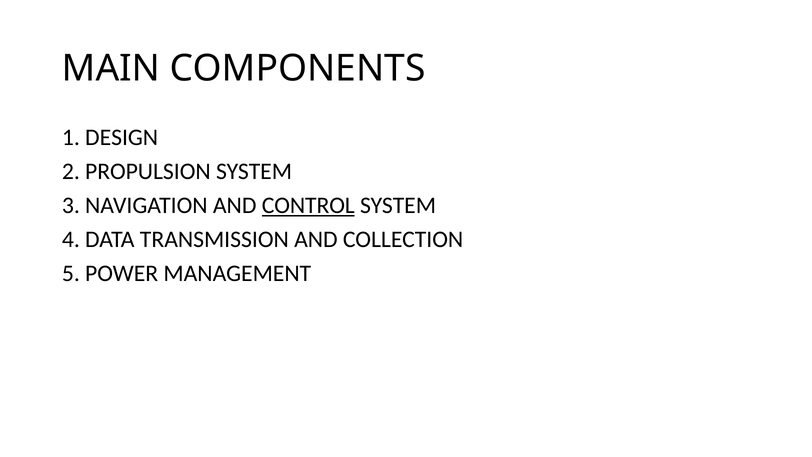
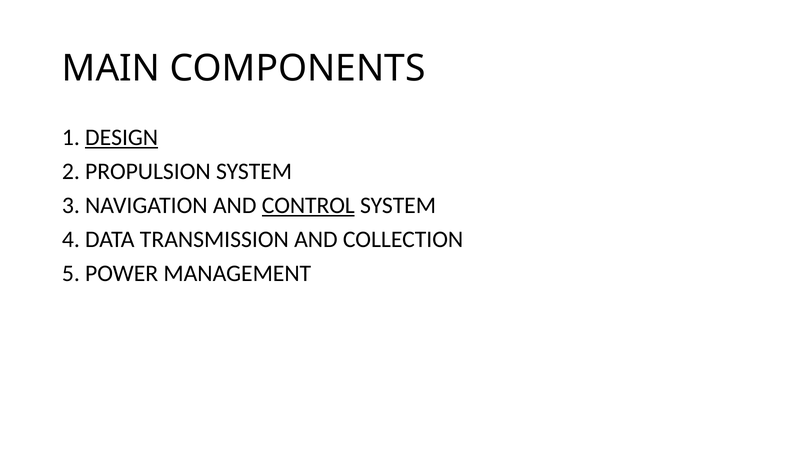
DESIGN underline: none -> present
